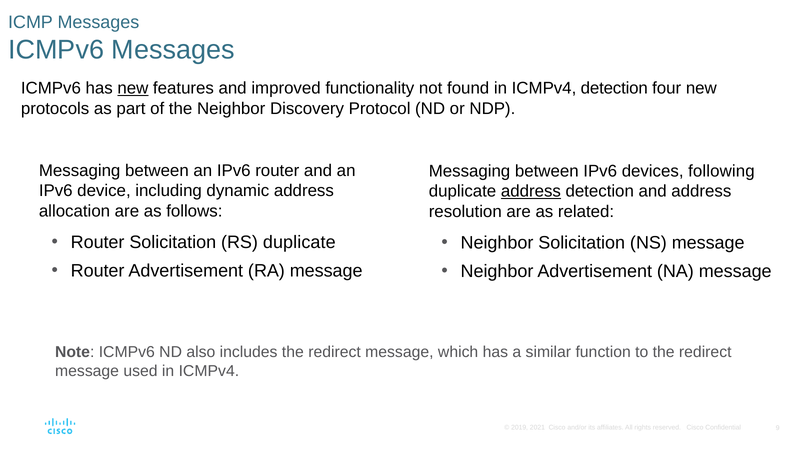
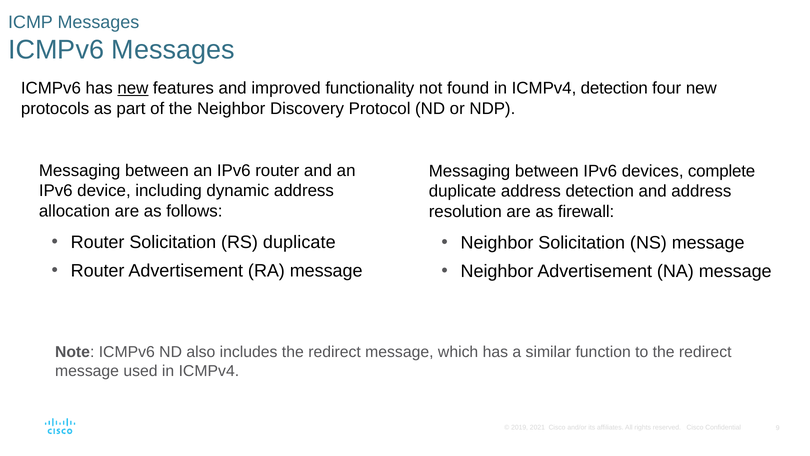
following: following -> complete
address at (531, 191) underline: present -> none
related: related -> firewall
